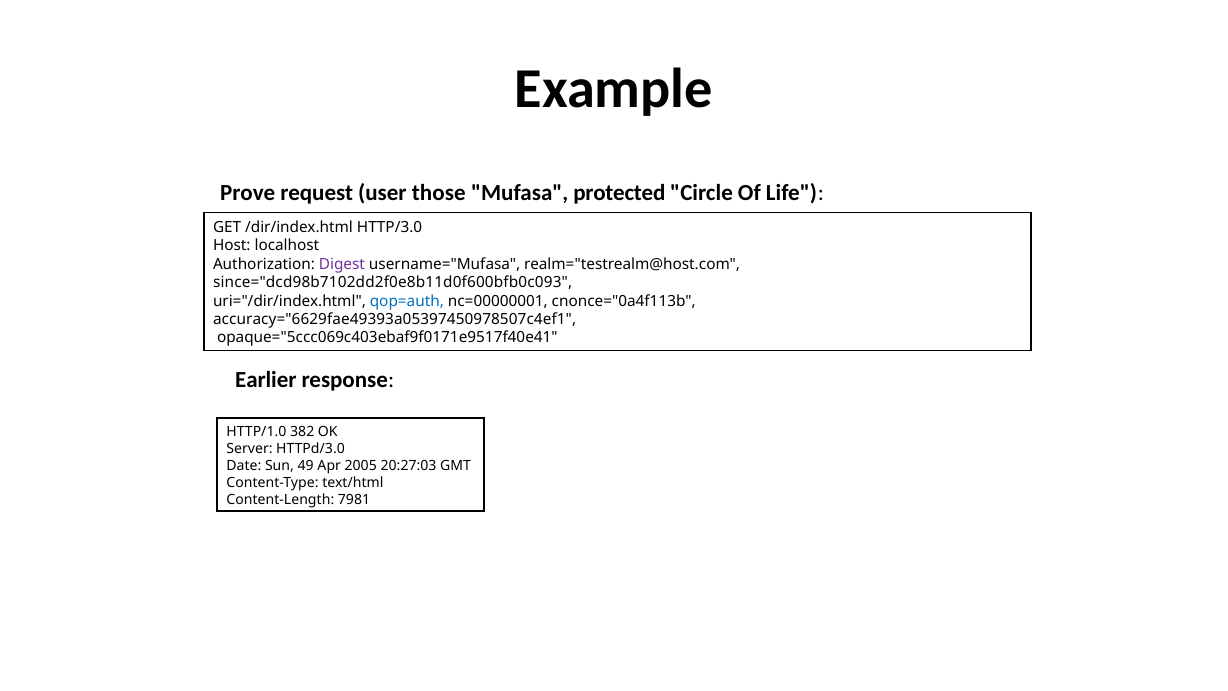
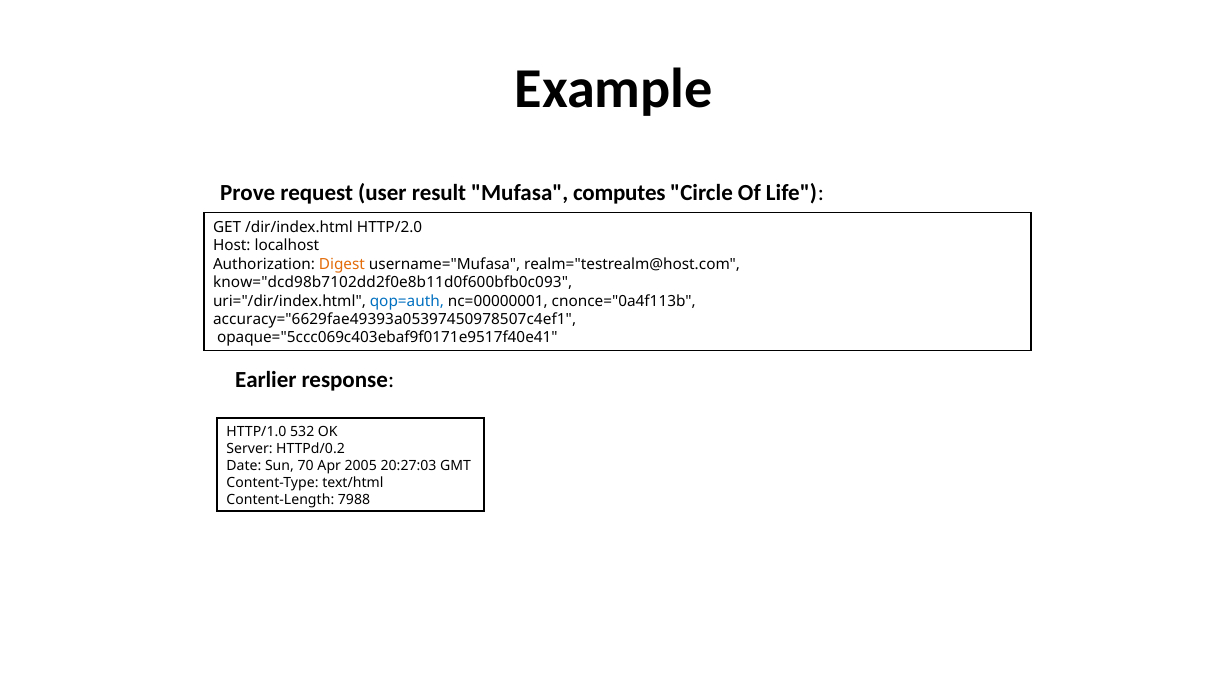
those: those -> result
protected: protected -> computes
HTTP/3.0: HTTP/3.0 -> HTTP/2.0
Digest colour: purple -> orange
since="dcd98b7102dd2f0e8b11d0f600bfb0c093: since="dcd98b7102dd2f0e8b11d0f600bfb0c093 -> know="dcd98b7102dd2f0e8b11d0f600bfb0c093
382: 382 -> 532
HTTPd/3.0: HTTPd/3.0 -> HTTPd/0.2
49: 49 -> 70
7981: 7981 -> 7988
